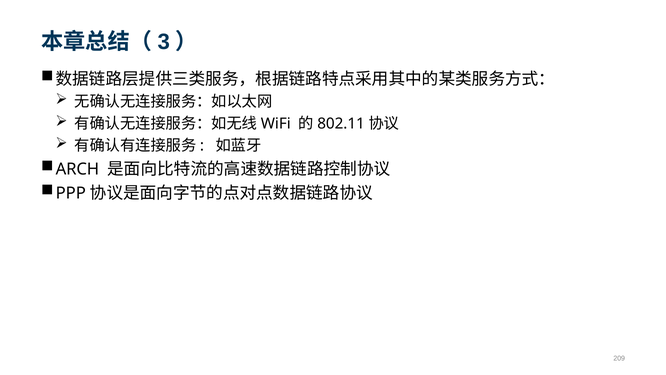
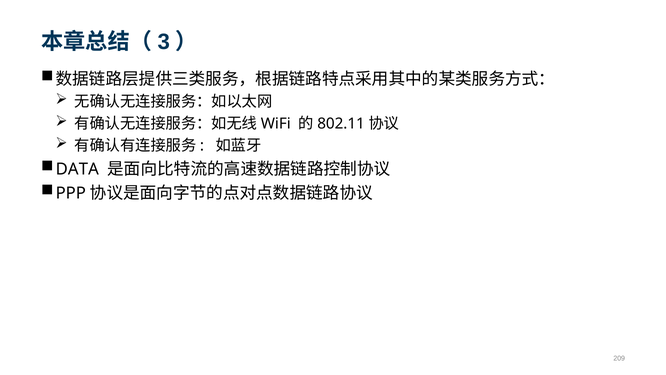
ARCH: ARCH -> DATA
